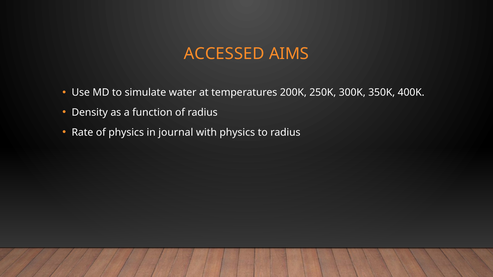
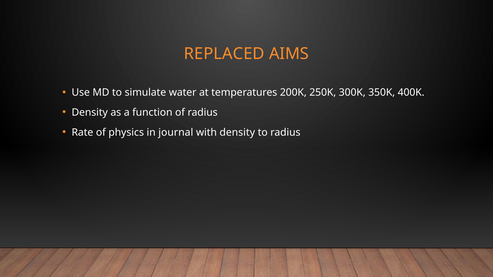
ACCESSED: ACCESSED -> REPLACED
with physics: physics -> density
